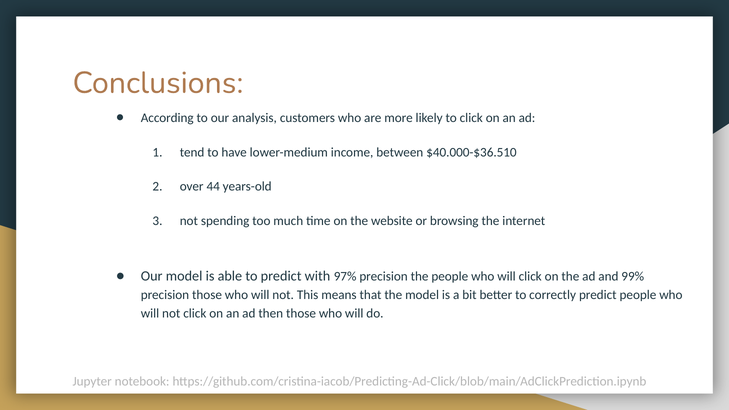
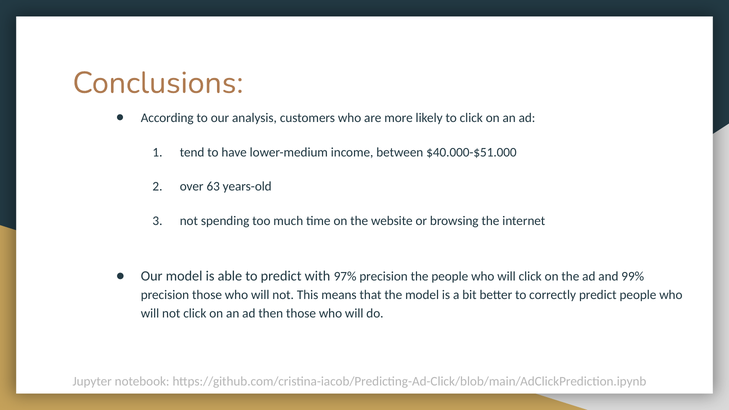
$40.000-$36.510: $40.000-$36.510 -> $40.000-$51.000
44: 44 -> 63
